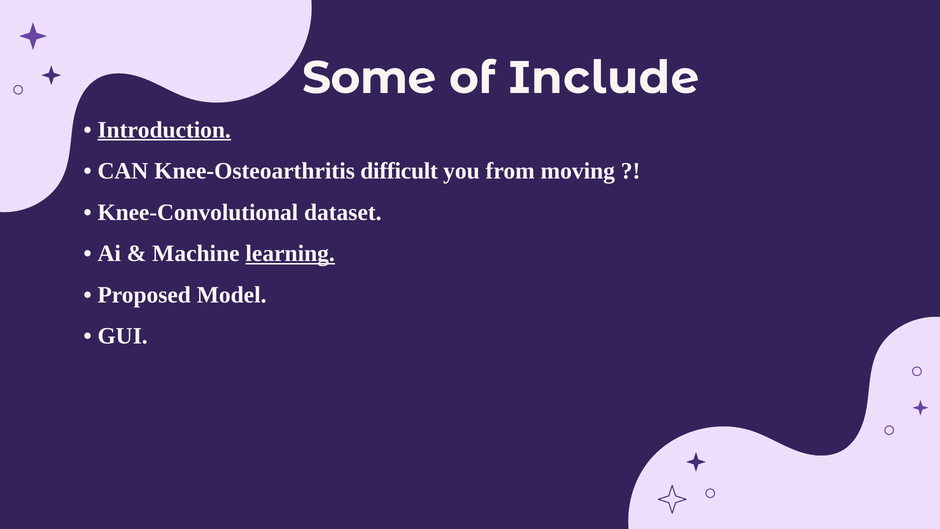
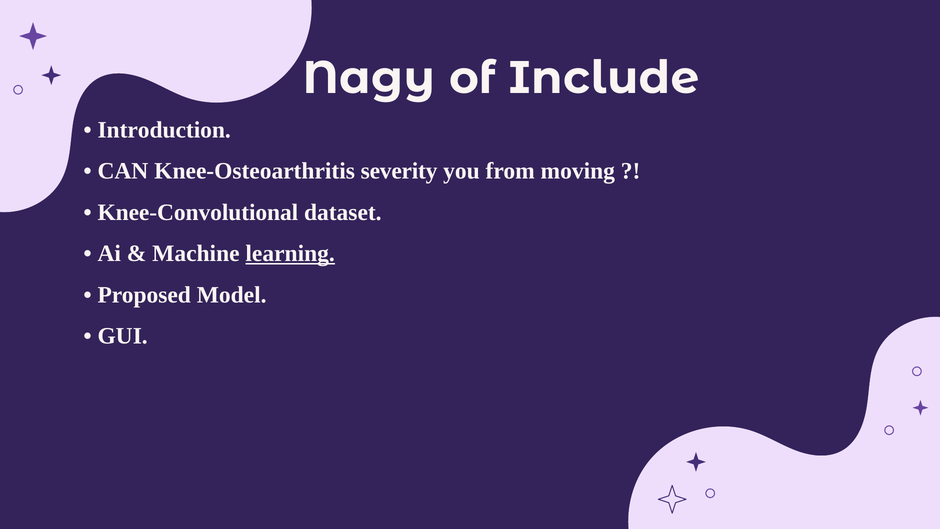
Some: Some -> Nagy
Introduction underline: present -> none
difficult: difficult -> severity
